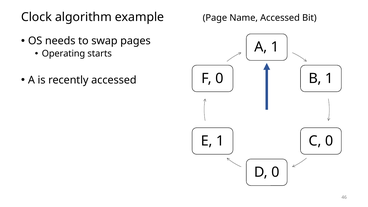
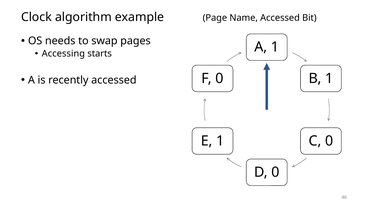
Operating: Operating -> Accessing
